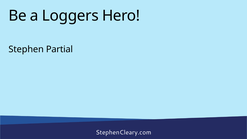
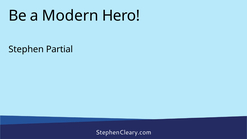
Loggers: Loggers -> Modern
